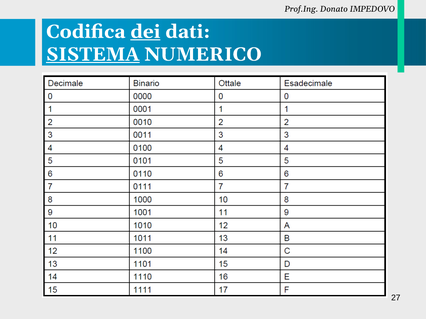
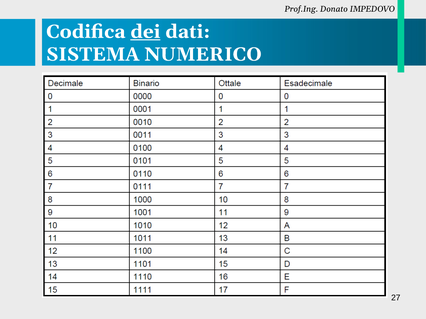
SISTEMA underline: present -> none
